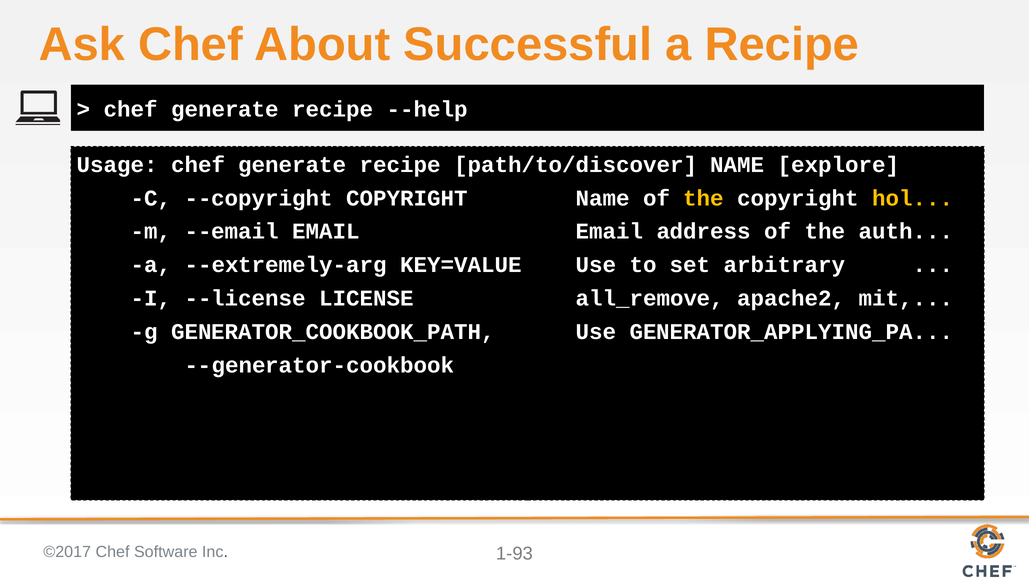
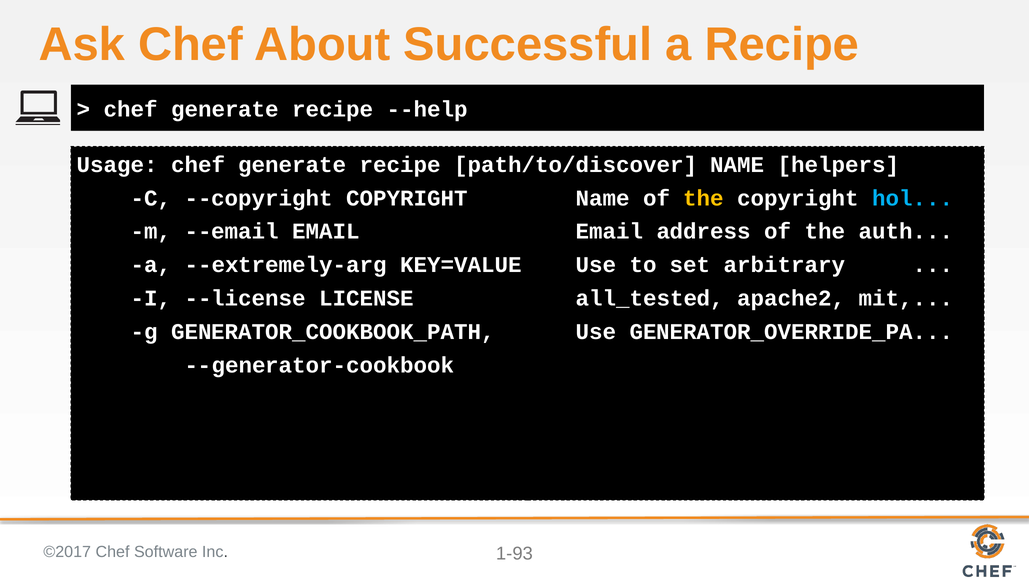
explore: explore -> helpers
hol colour: yellow -> light blue
all_remove: all_remove -> all_tested
GENERATOR_APPLYING_PA: GENERATOR_APPLYING_PA -> GENERATOR_OVERRIDE_PA
